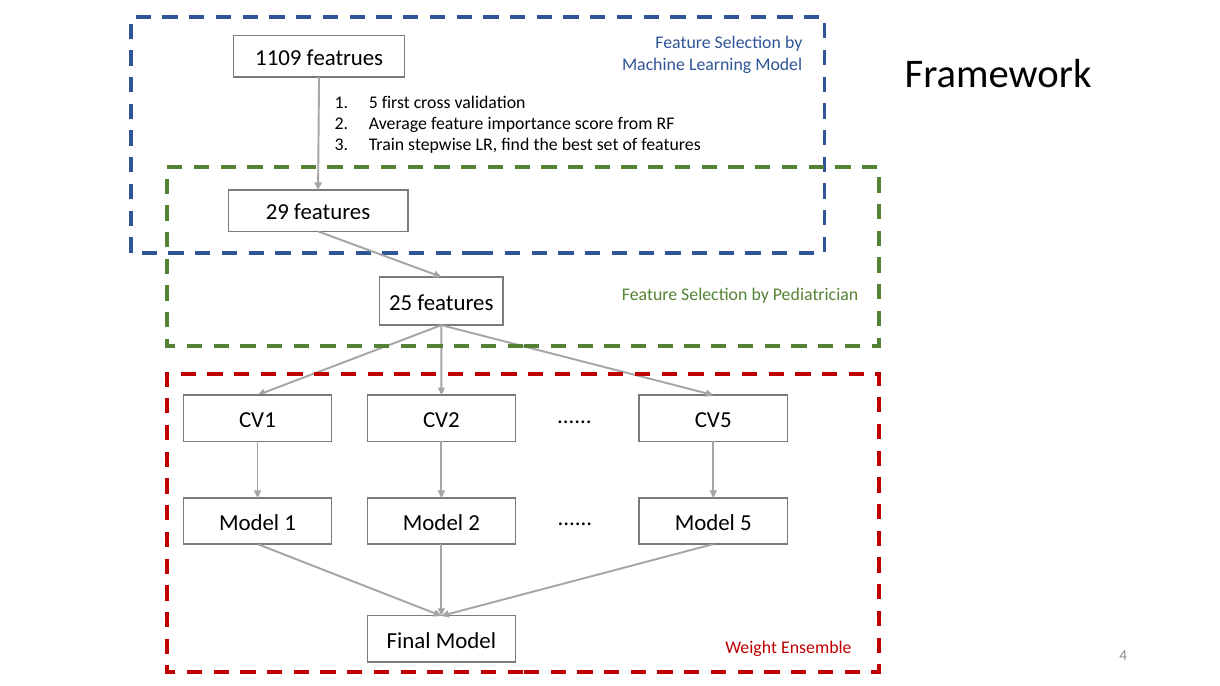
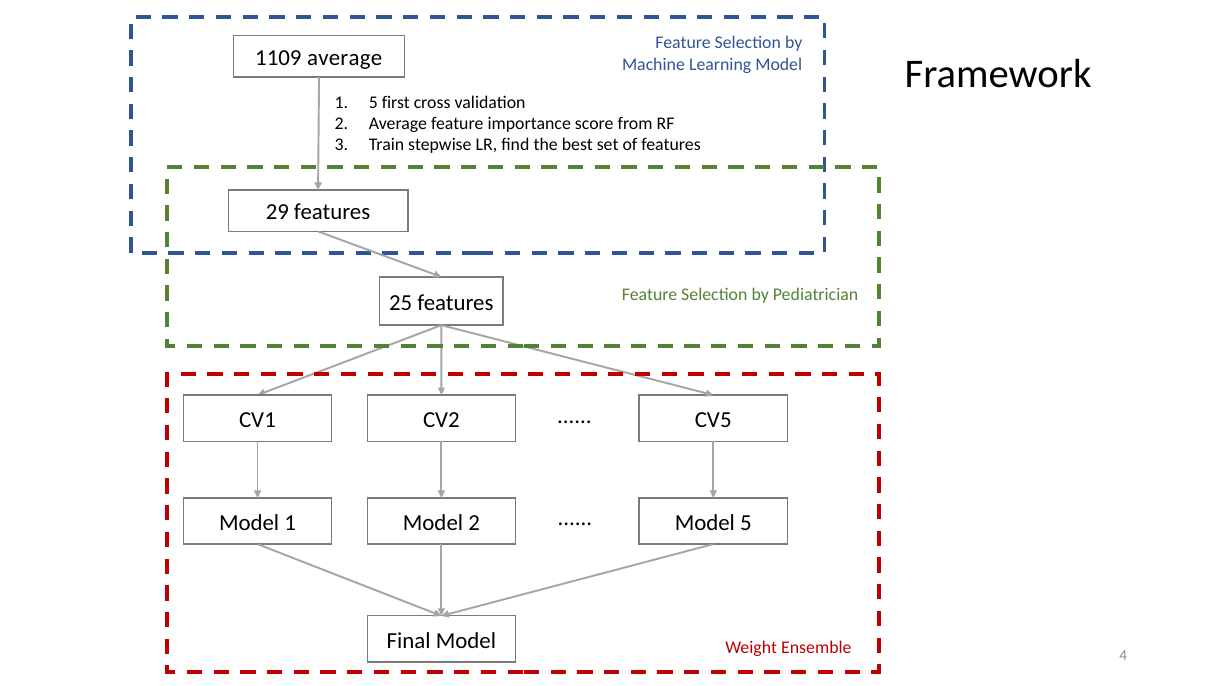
1109 featrues: featrues -> average
